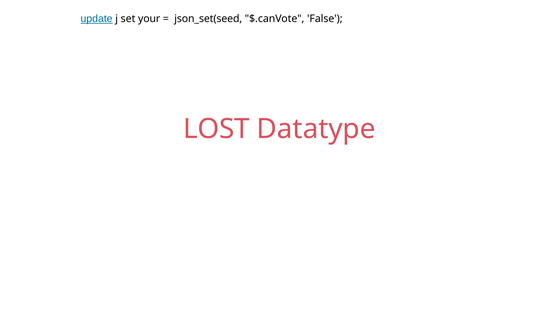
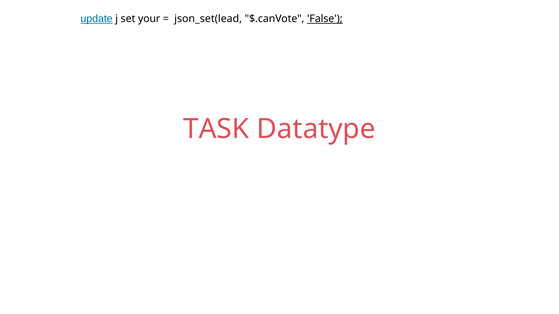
json_set(seed: json_set(seed -> json_set(lead
False underline: none -> present
LOST: LOST -> TASK
